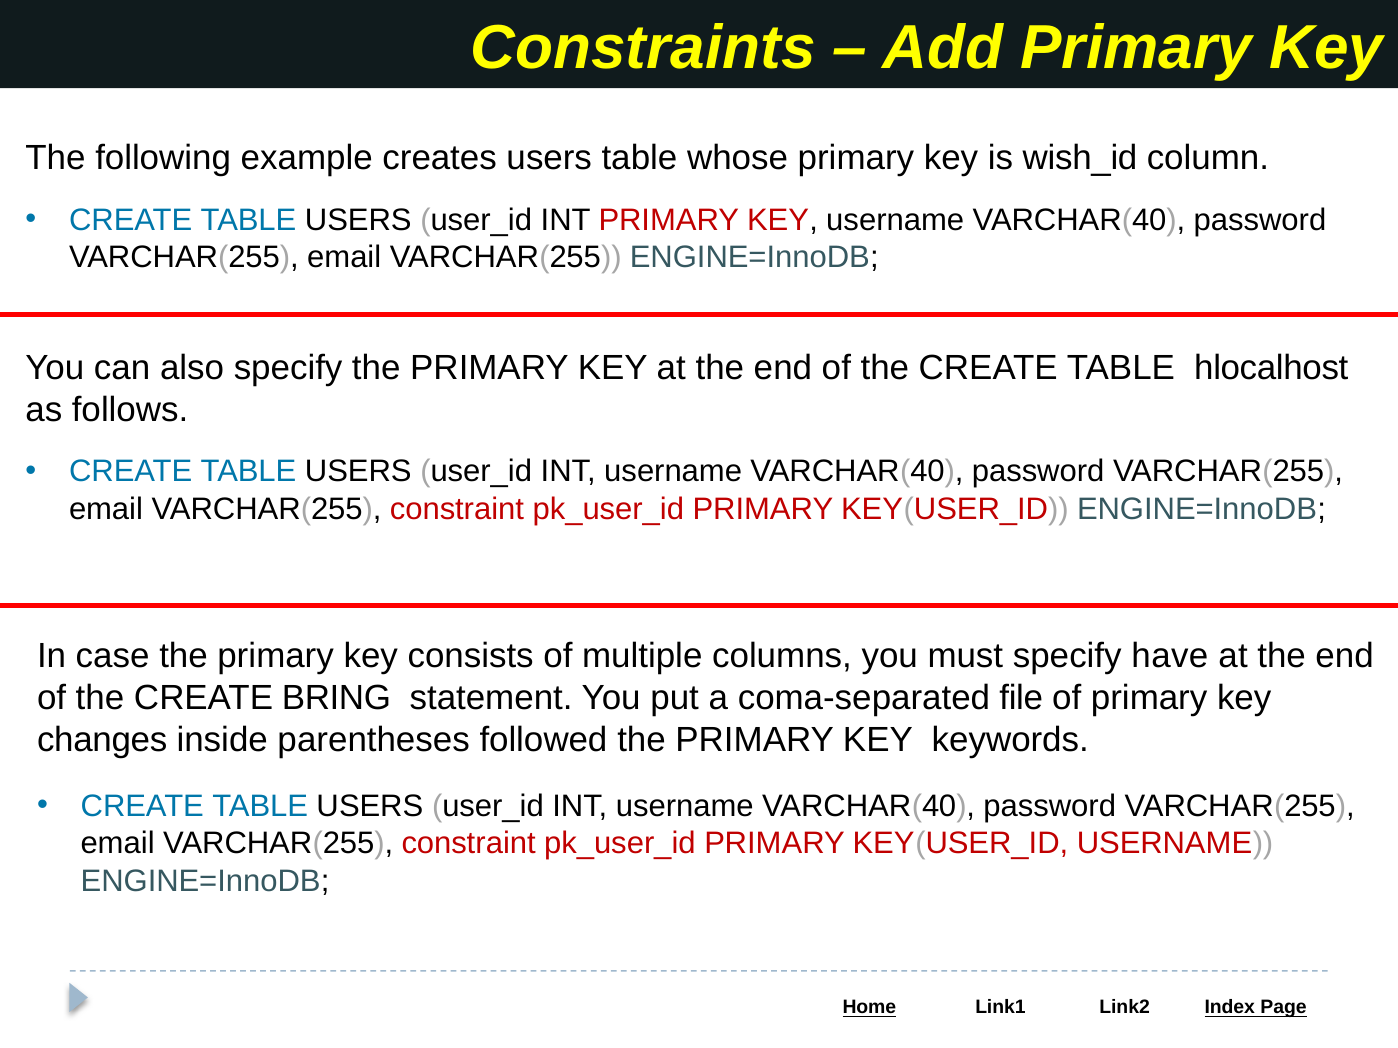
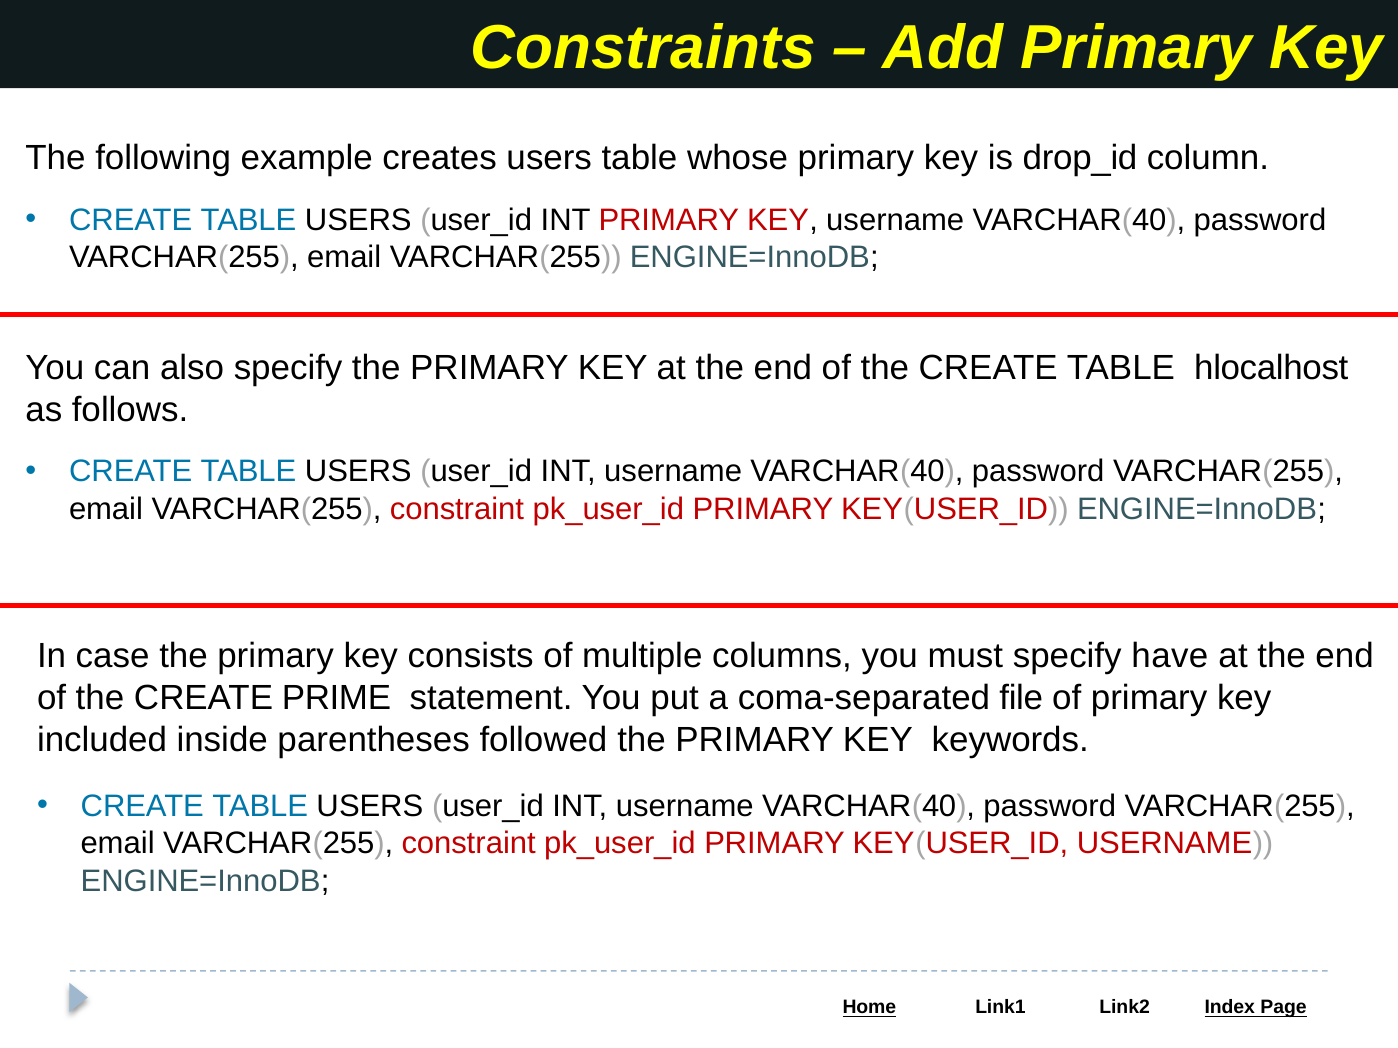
wish_id: wish_id -> drop_id
BRING: BRING -> PRIME
changes: changes -> included
